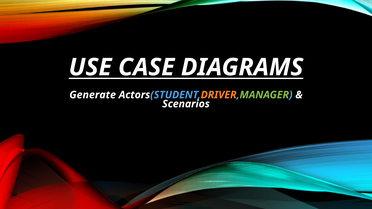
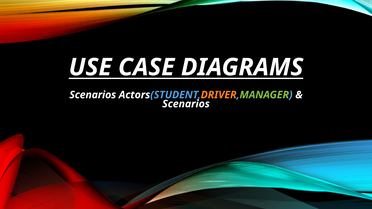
Generate at (93, 95): Generate -> Scenarios
